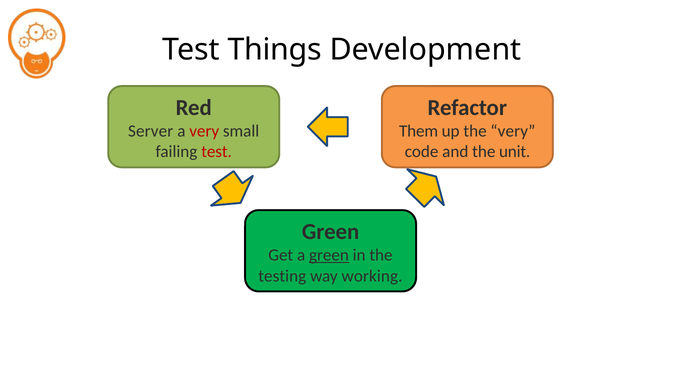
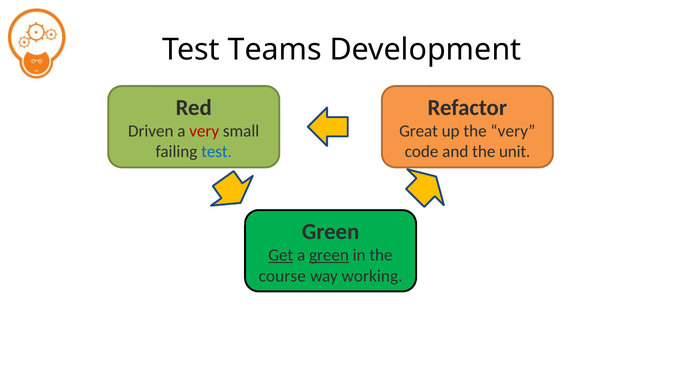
Things: Things -> Teams
Server: Server -> Driven
Them: Them -> Great
test at (217, 152) colour: red -> blue
Get underline: none -> present
testing: testing -> course
